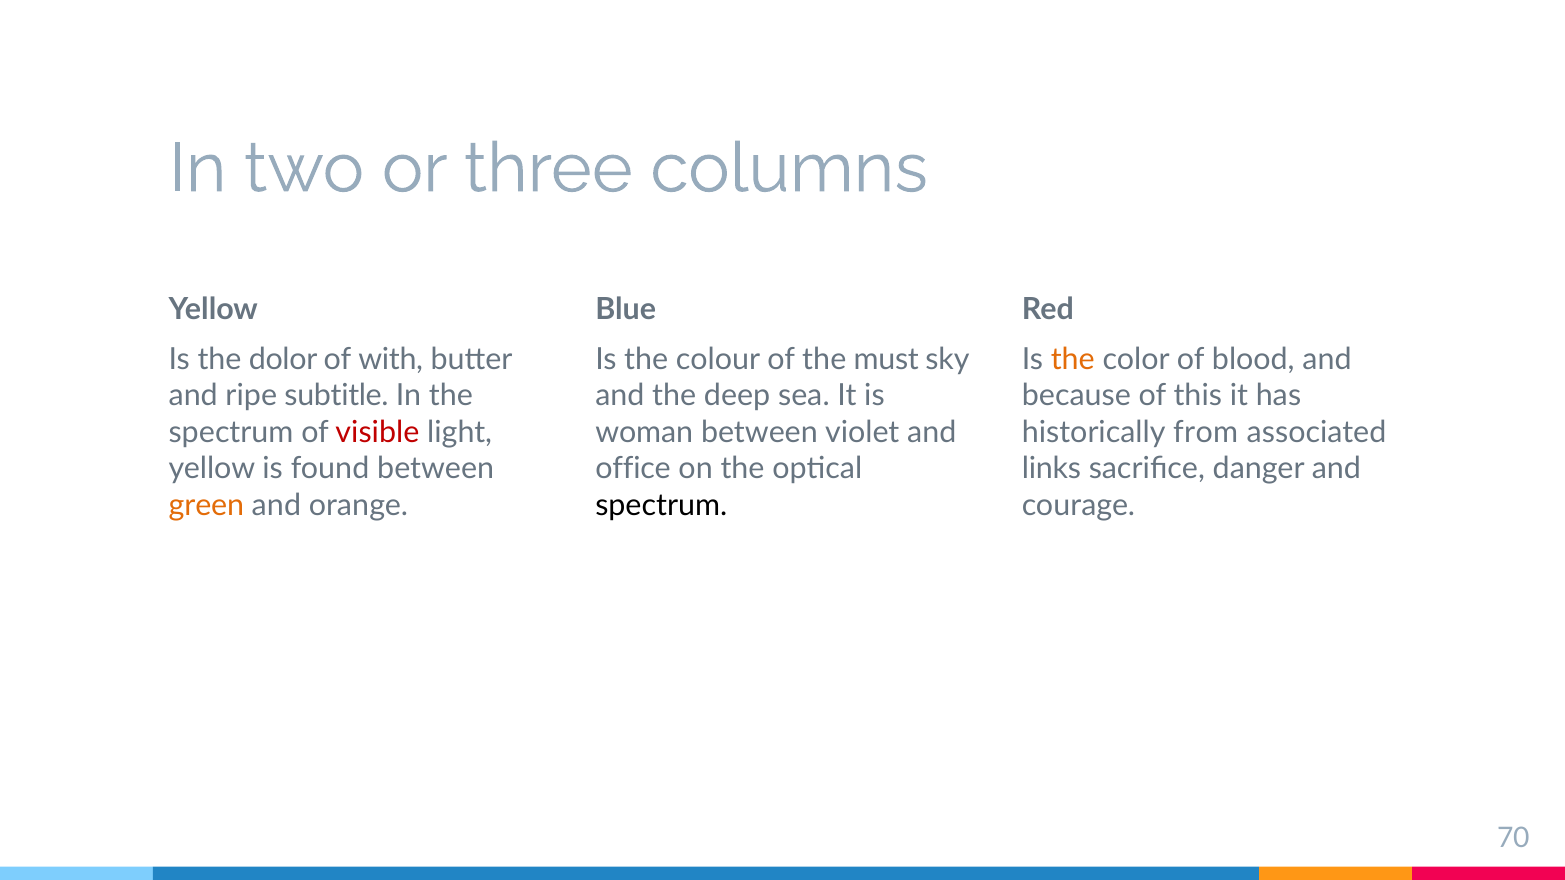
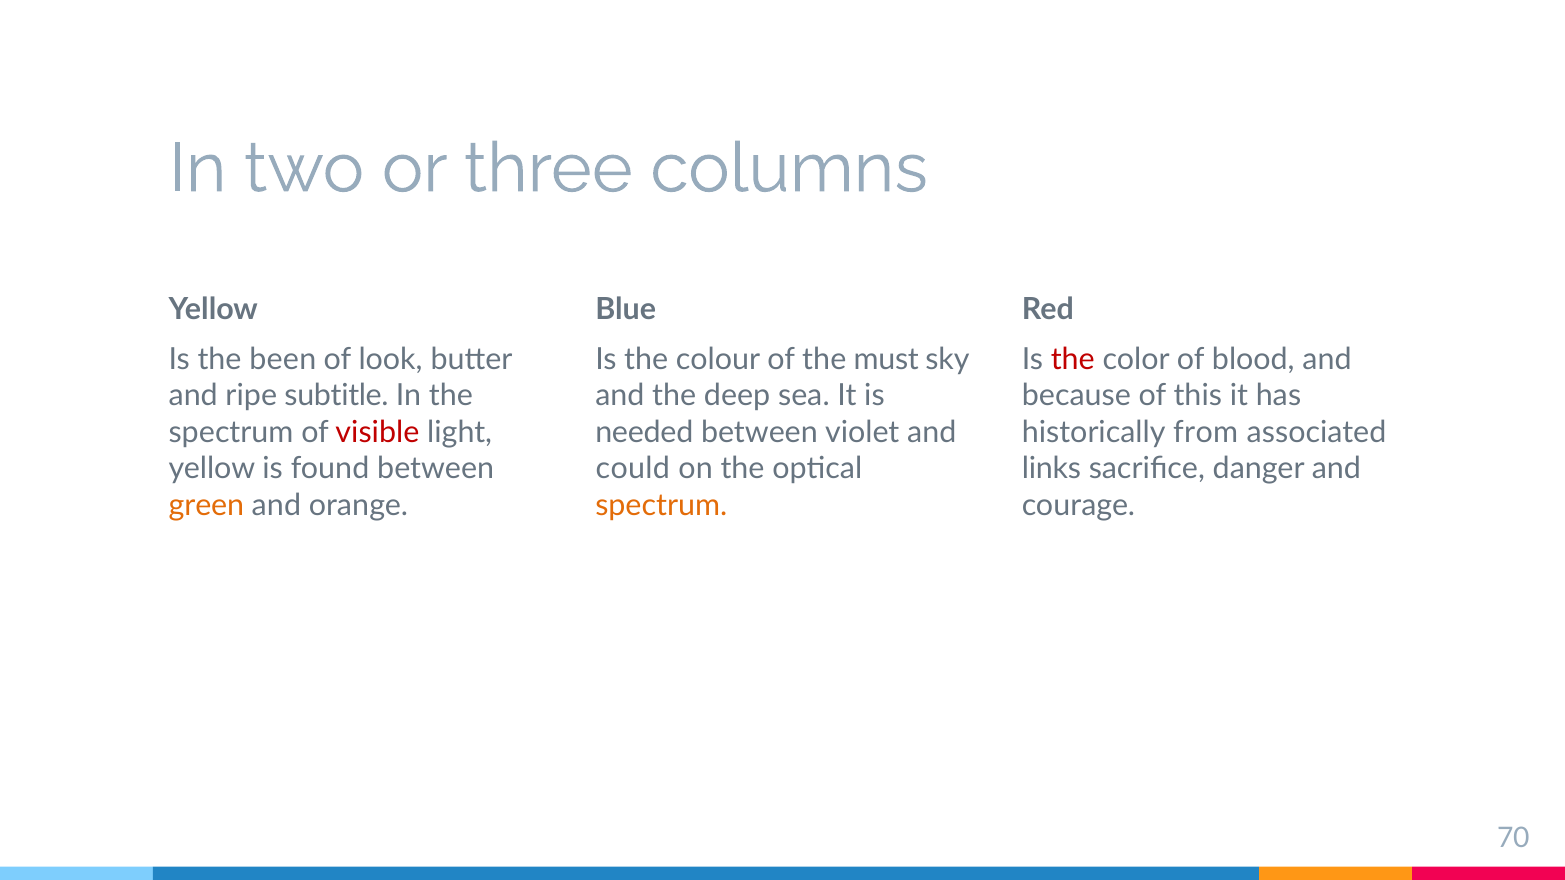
dolor: dolor -> been
with: with -> look
the at (1073, 360) colour: orange -> red
woman: woman -> needed
office: office -> could
spectrum at (661, 506) colour: black -> orange
